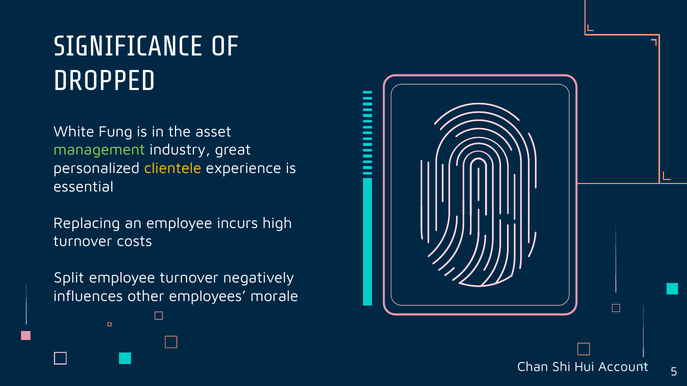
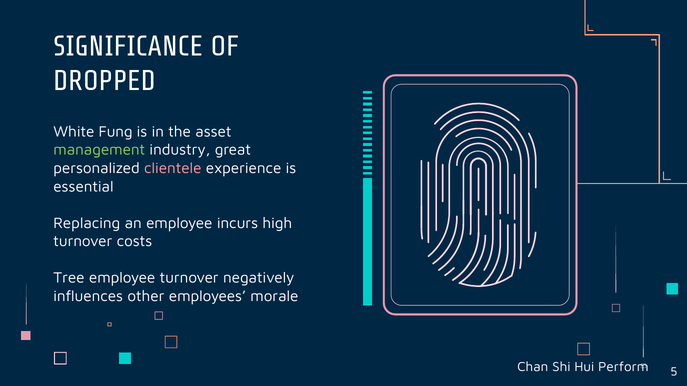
clientele colour: yellow -> pink
Split: Split -> Tree
Account: Account -> Perform
